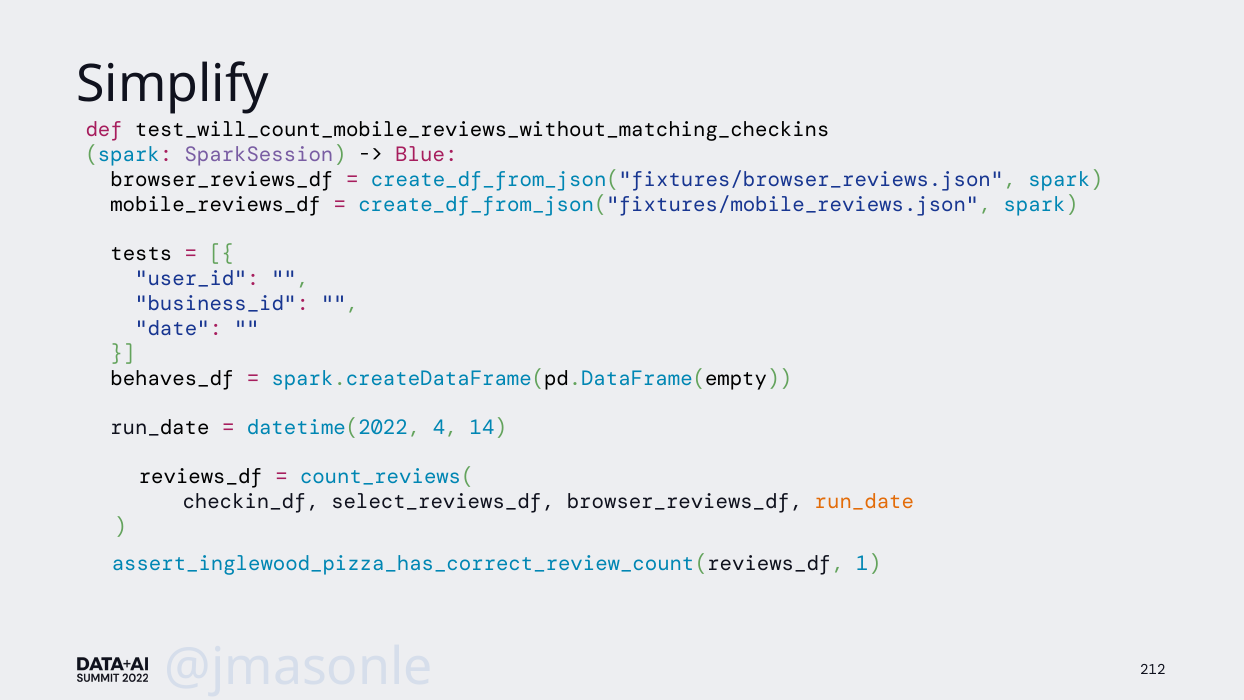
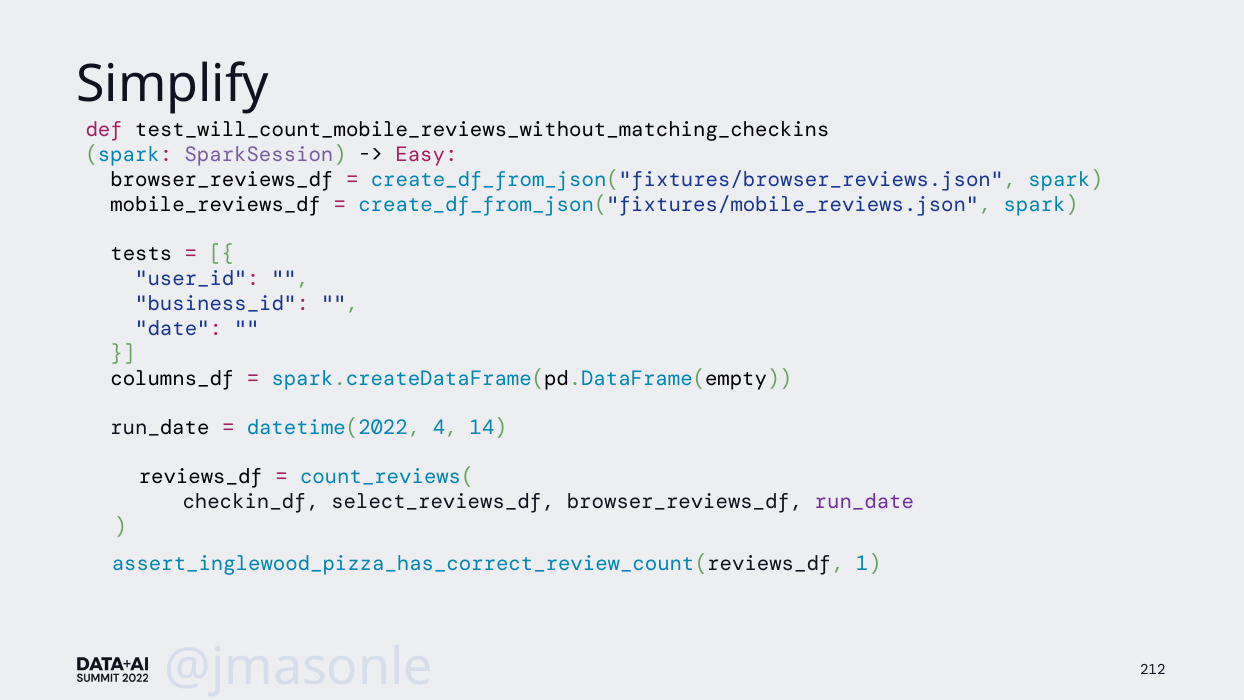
Blue: Blue -> Easy
behaves_df: behaves_df -> columns_df
run_date at (864, 502) colour: orange -> purple
